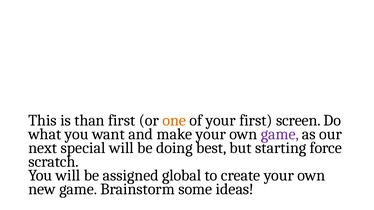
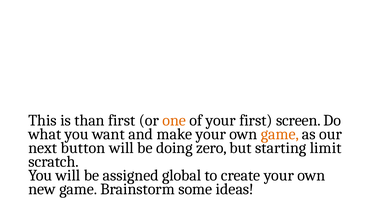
game at (280, 134) colour: purple -> orange
special: special -> button
best: best -> zero
force: force -> limit
